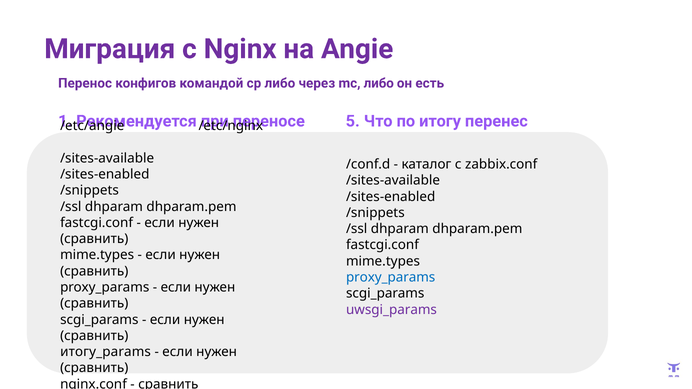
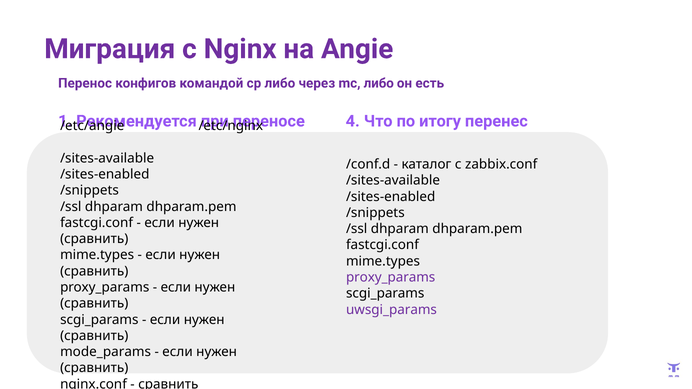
5: 5 -> 4
proxy_params at (391, 277) colour: blue -> purple
итогу_params: итогу_params -> mode_params
